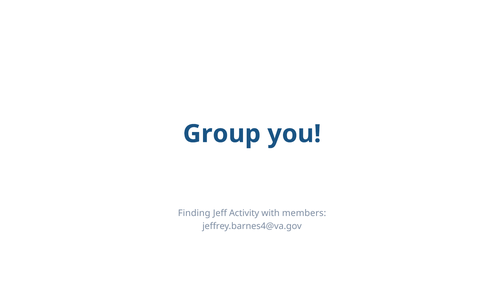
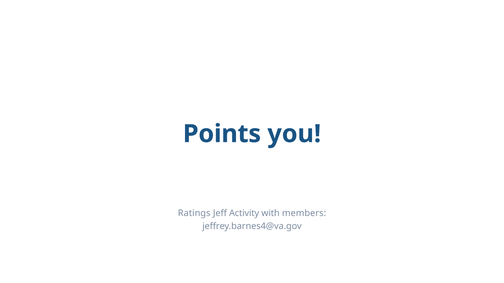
Group: Group -> Points
Finding: Finding -> Ratings
